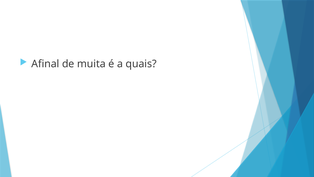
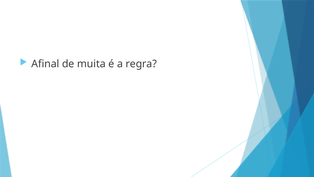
quais: quais -> regra
